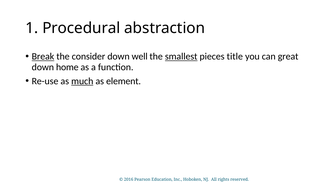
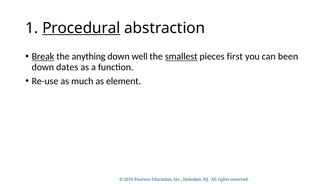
Procedural underline: none -> present
consider: consider -> anything
title: title -> first
great: great -> been
home: home -> dates
much underline: present -> none
